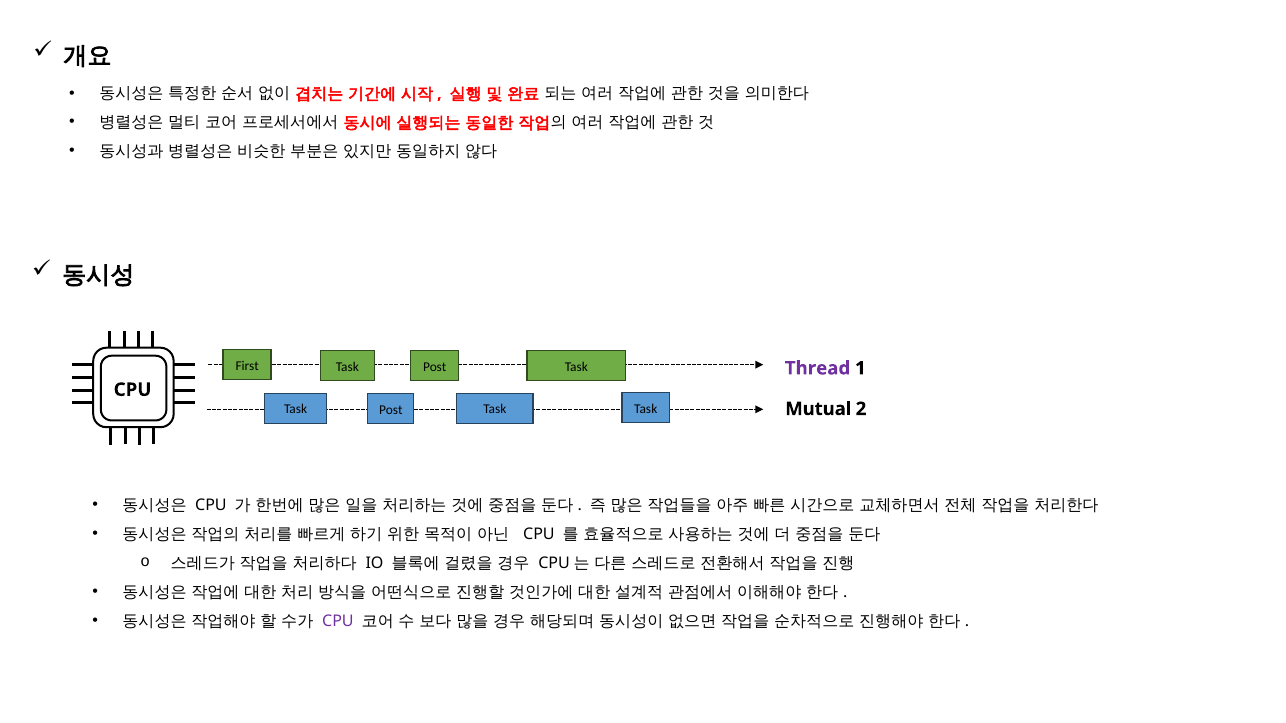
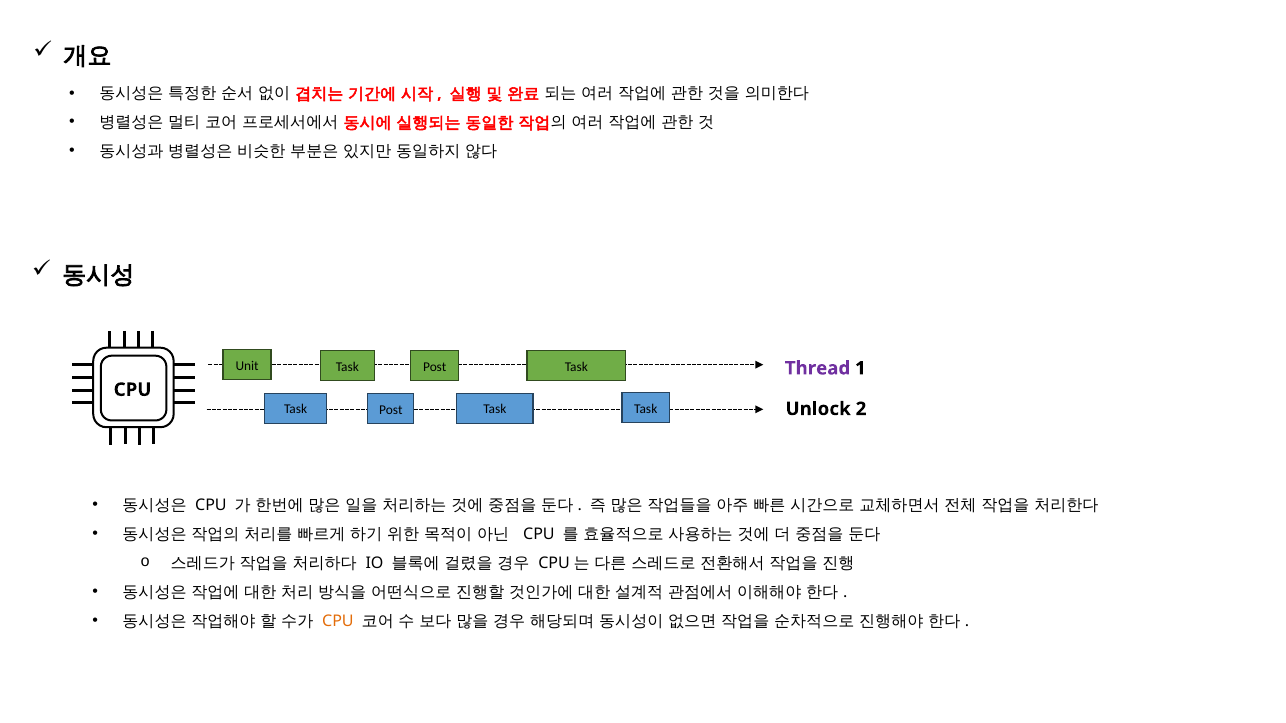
First: First -> Unit
Mutual: Mutual -> Unlock
CPU at (338, 621) colour: purple -> orange
